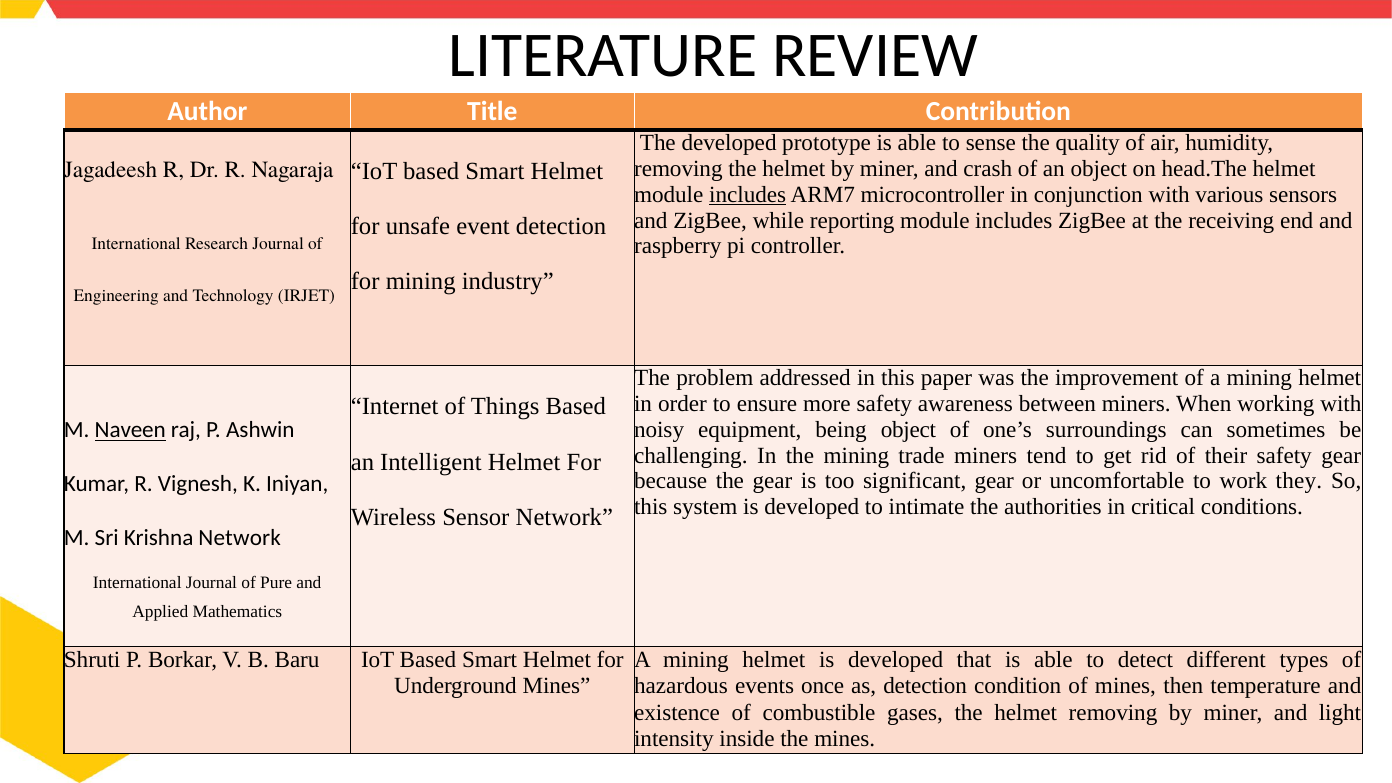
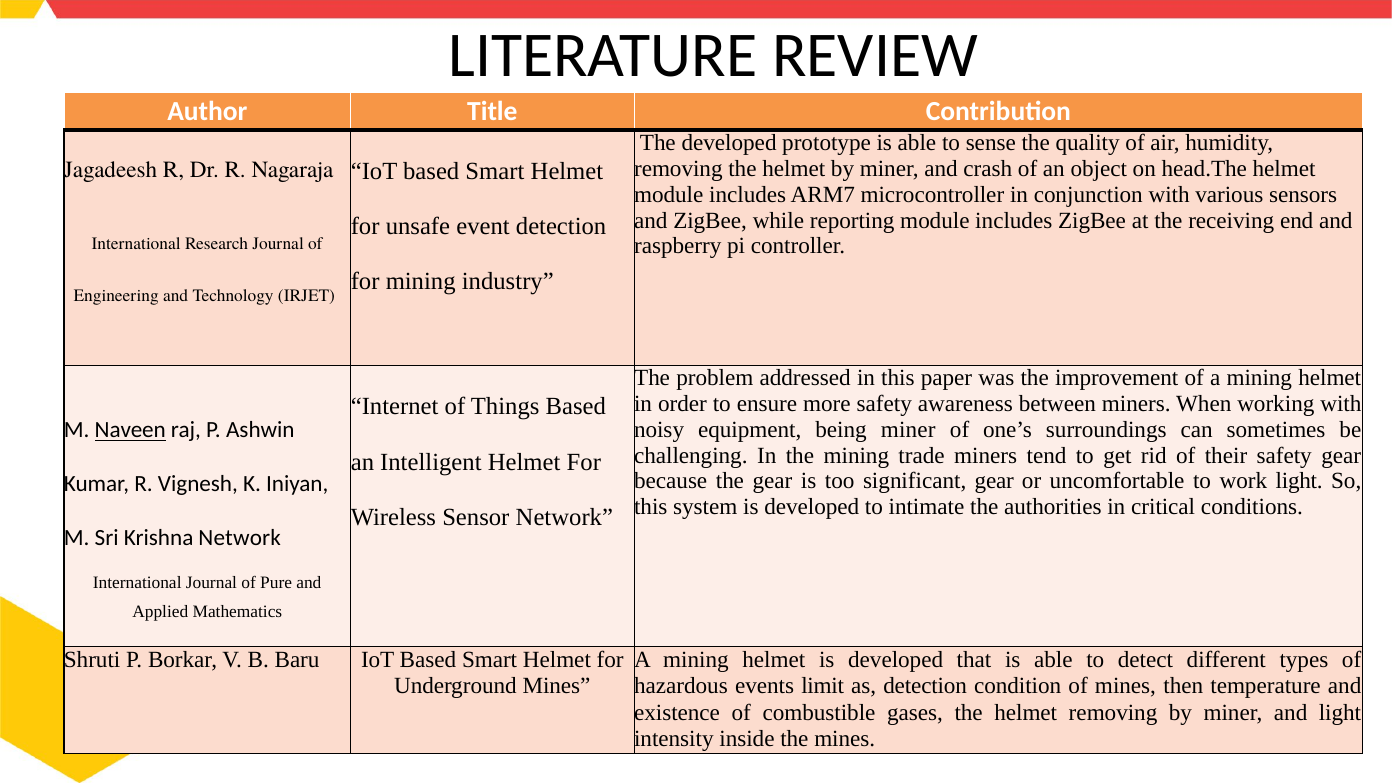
includes at (748, 195) underline: present -> none
being object: object -> miner
work they: they -> light
once: once -> limit
